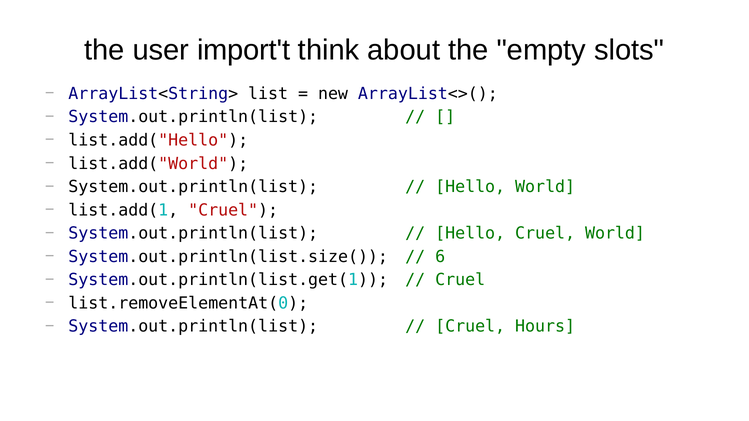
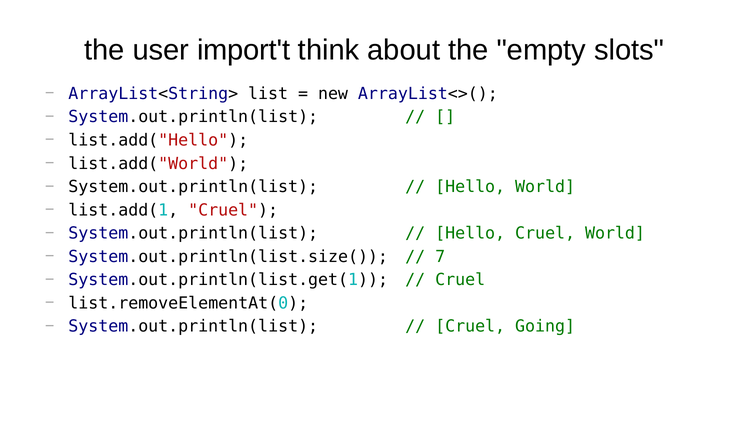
6: 6 -> 7
Hours: Hours -> Going
